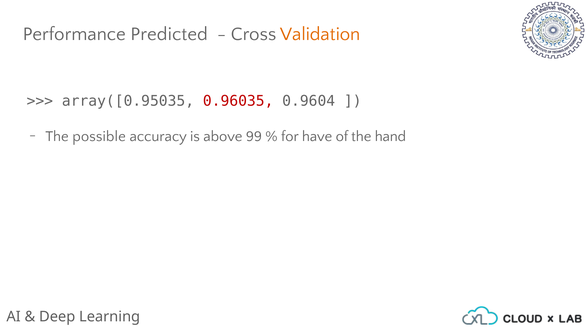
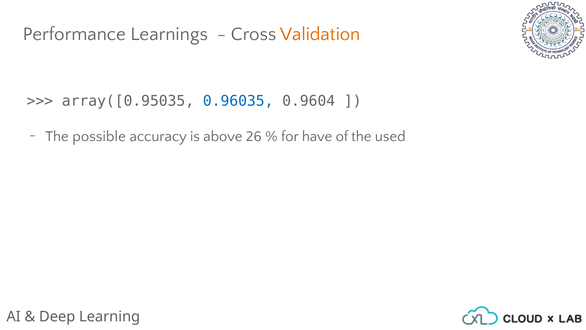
Predicted: Predicted -> Learnings
0.96035 colour: red -> blue
99: 99 -> 26
hand: hand -> used
